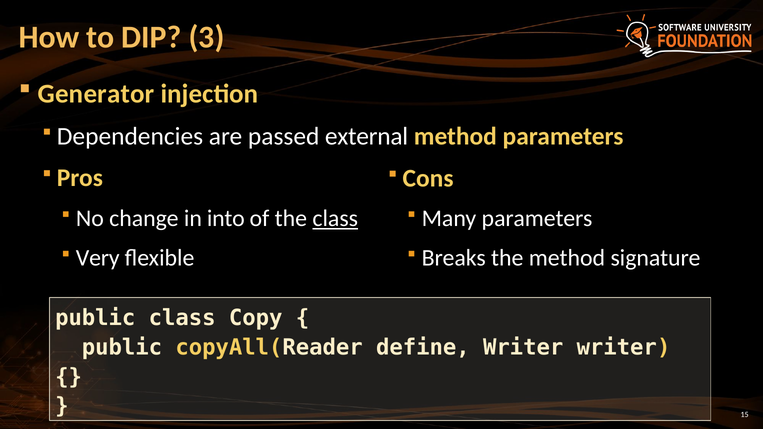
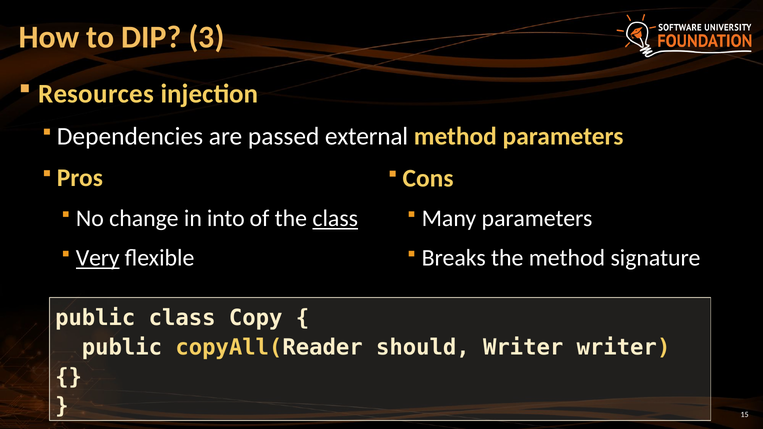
Generator: Generator -> Resources
Very underline: none -> present
define: define -> should
